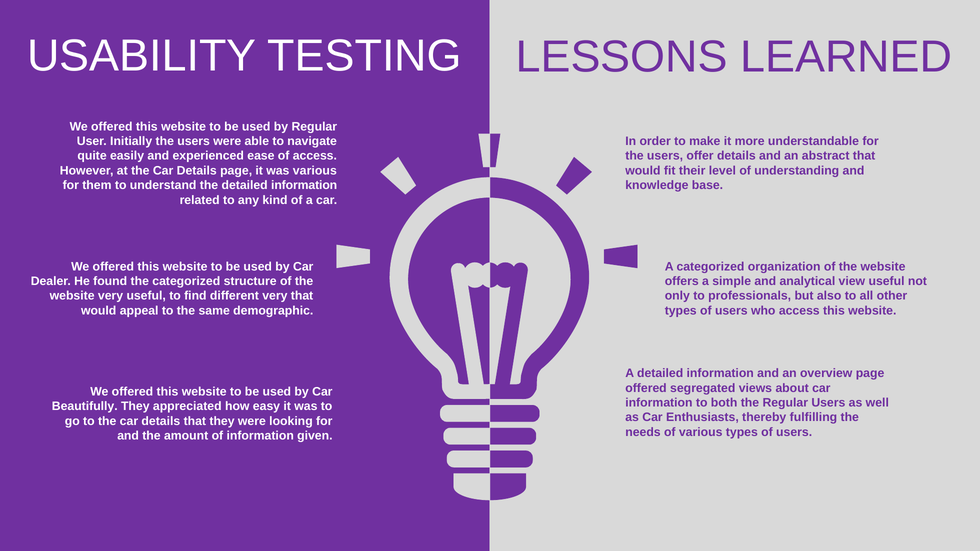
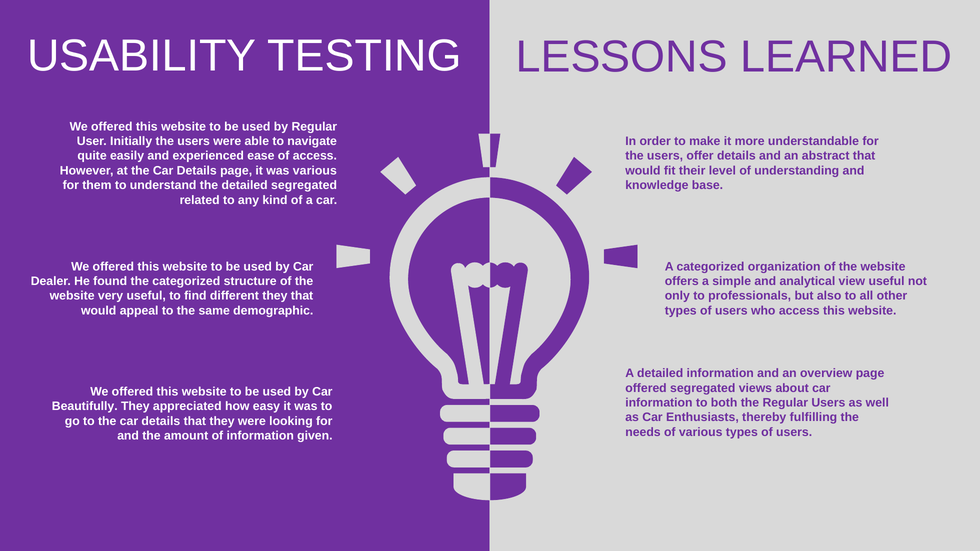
the detailed information: information -> segregated
different very: very -> they
